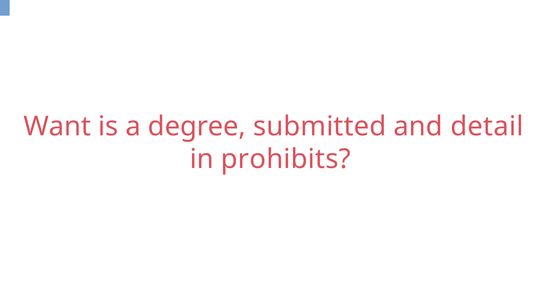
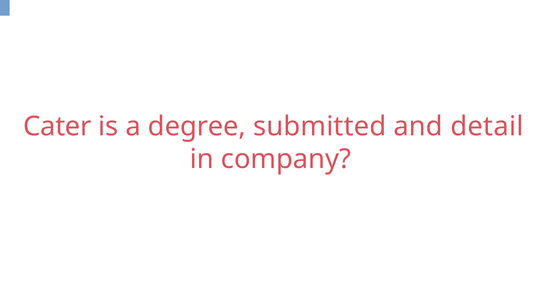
Want: Want -> Cater
prohibits: prohibits -> company
